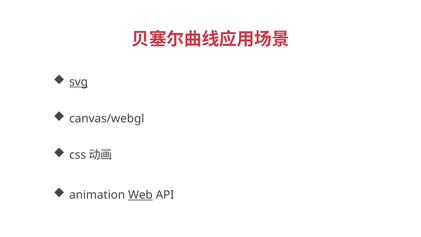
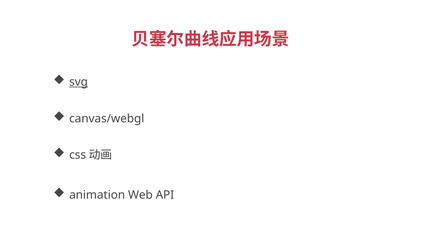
Web underline: present -> none
